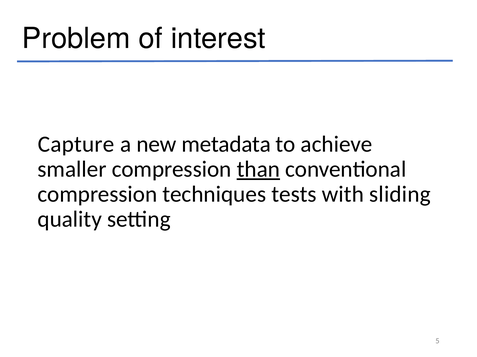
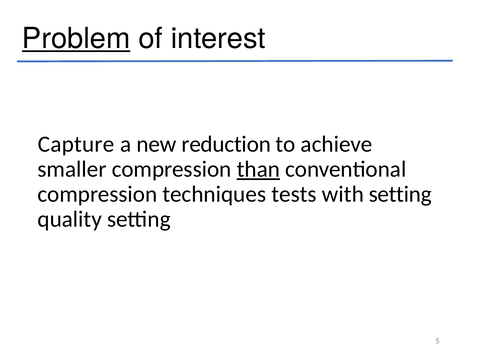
Problem underline: none -> present
metadata: metadata -> reduction
with sliding: sliding -> setting
